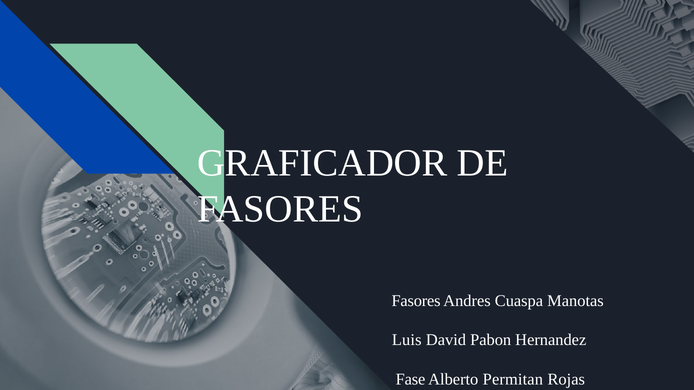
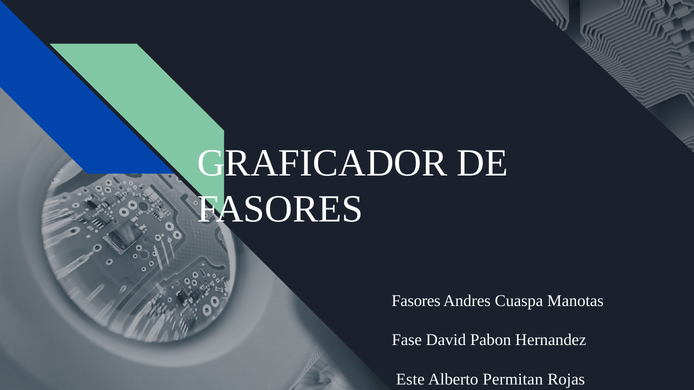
Luis: Luis -> Fase
Fase: Fase -> Este
